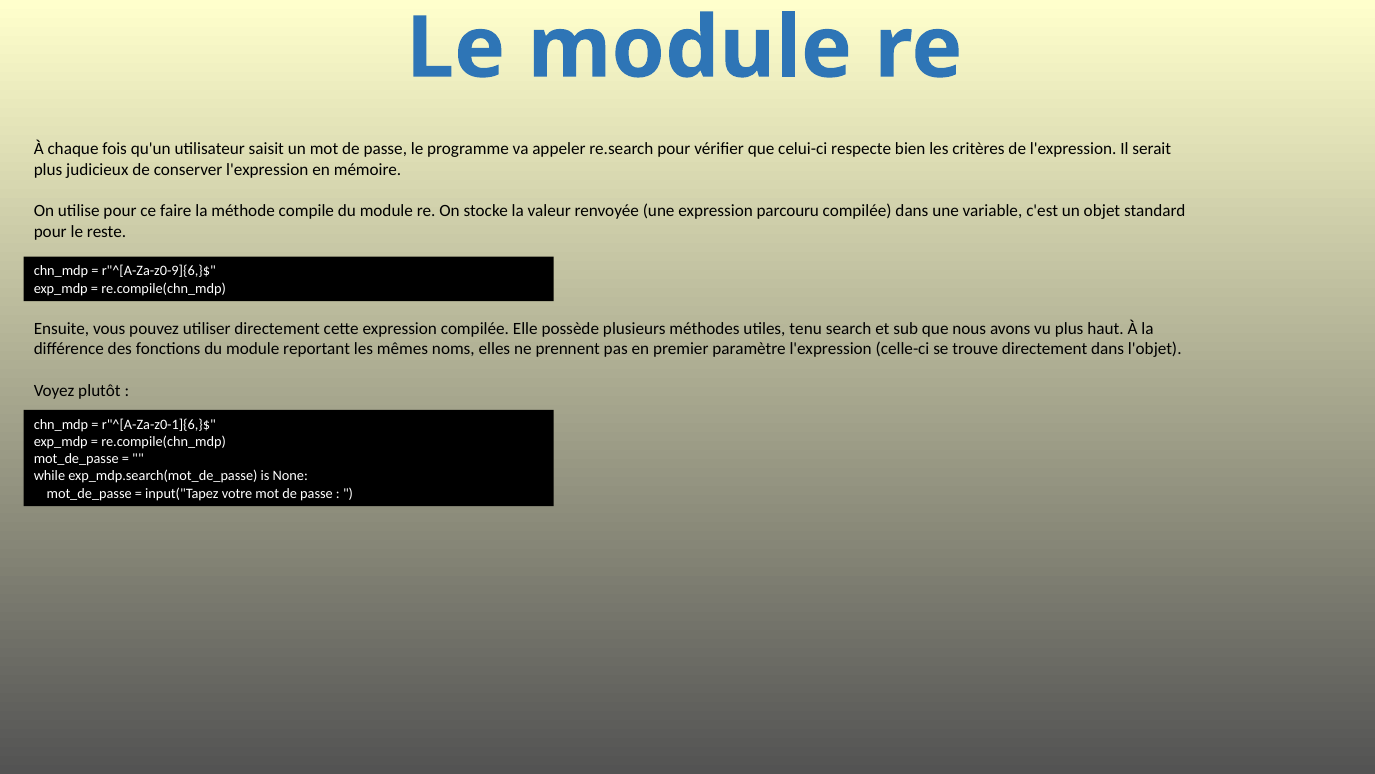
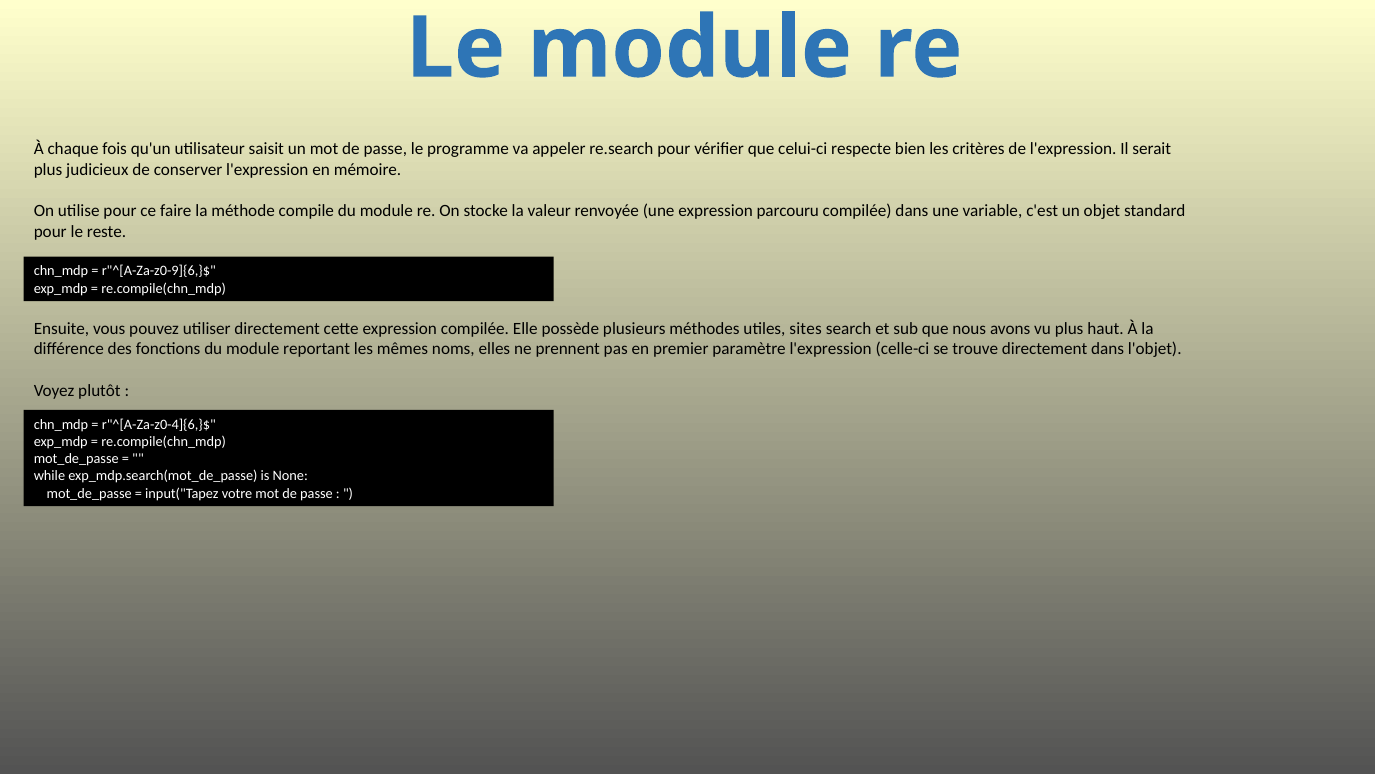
tenu: tenu -> sites
r"^[A-Za-z0-1]{6,}$: r"^[A-Za-z0-1]{6,}$ -> r"^[A-Za-z0-4]{6,}$
